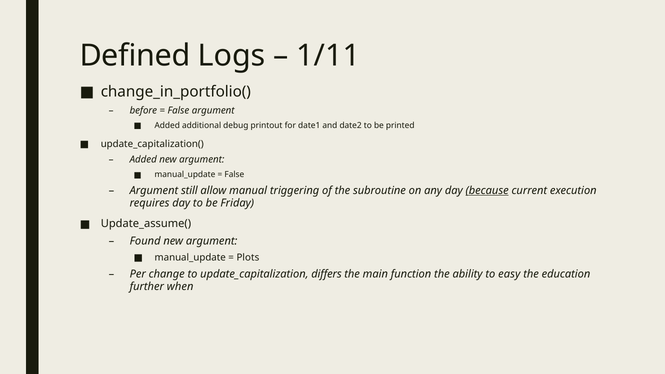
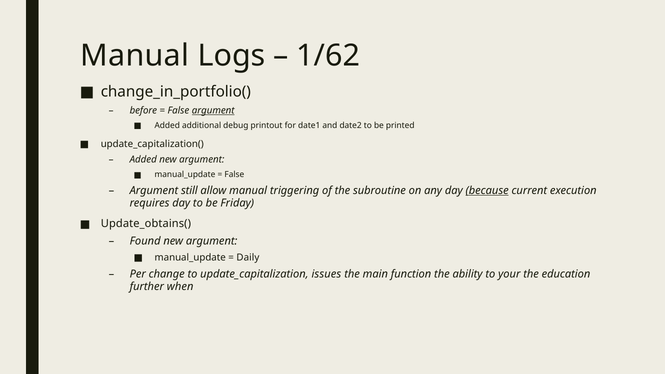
Defined at (135, 56): Defined -> Manual
1/11: 1/11 -> 1/62
argument at (213, 110) underline: none -> present
Update_assume(: Update_assume( -> Update_obtains(
Plots: Plots -> Daily
differs: differs -> issues
easy: easy -> your
